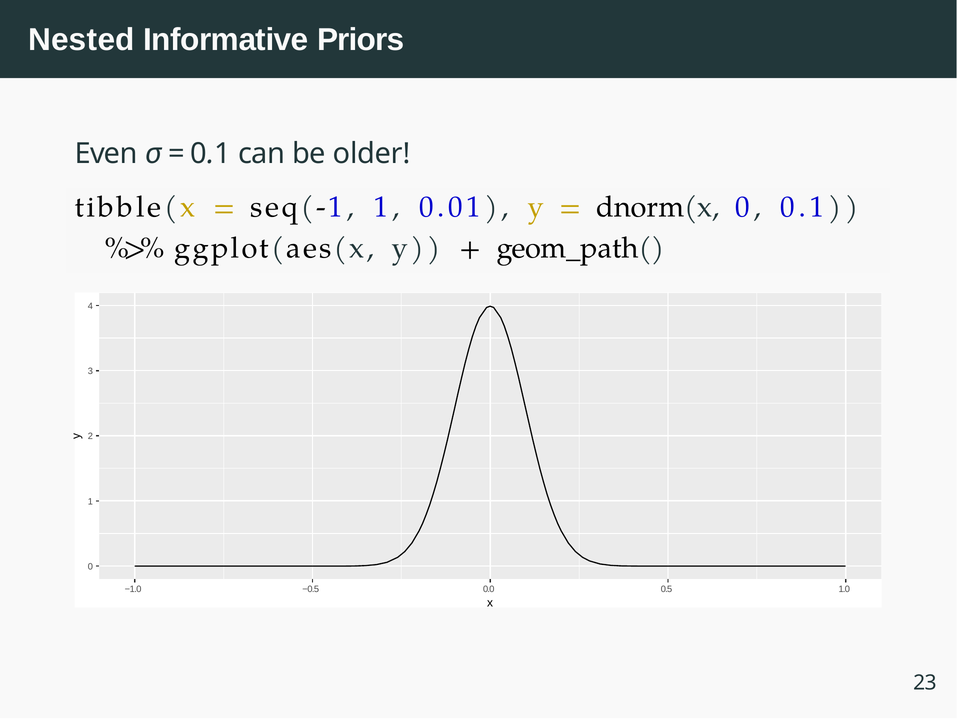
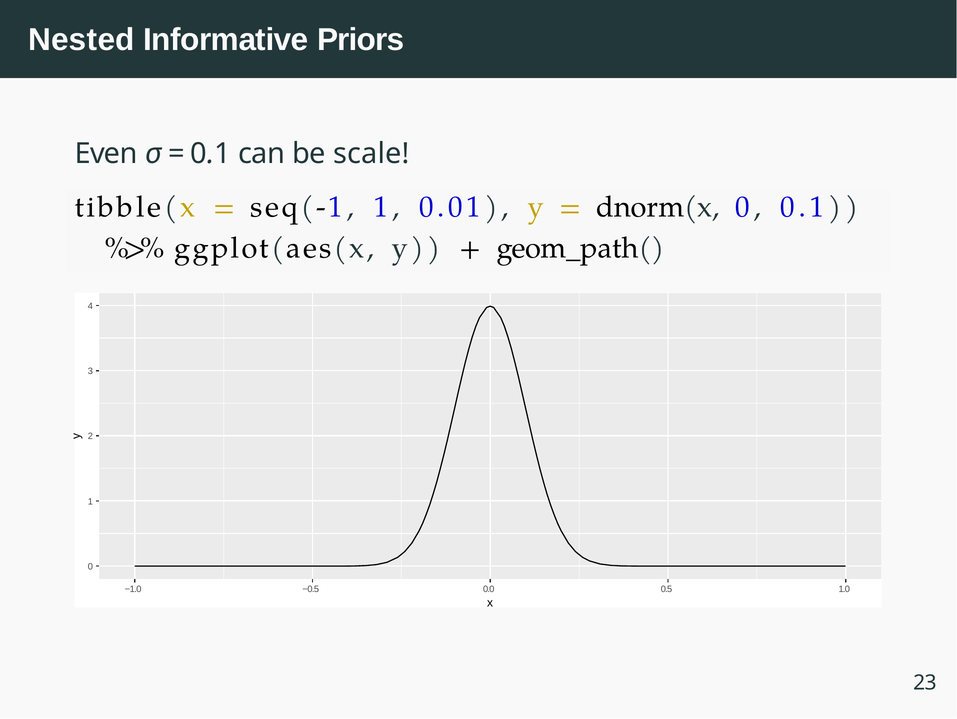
older: older -> scale
